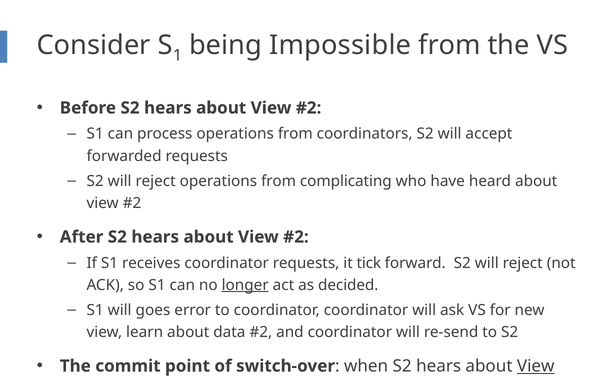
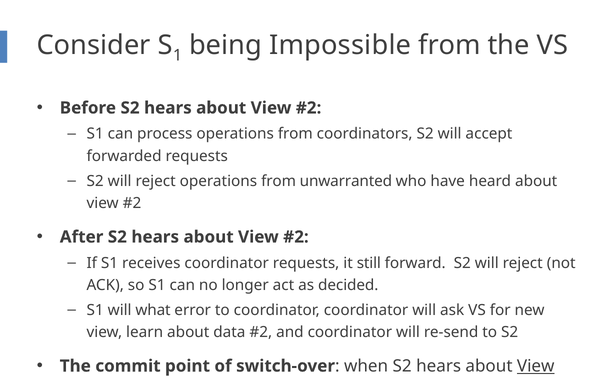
complicating: complicating -> unwarranted
tick: tick -> still
longer underline: present -> none
goes: goes -> what
